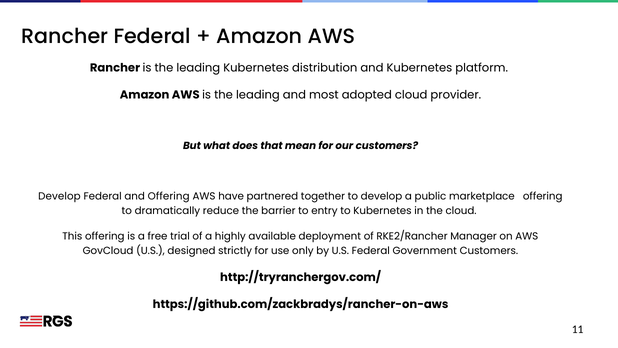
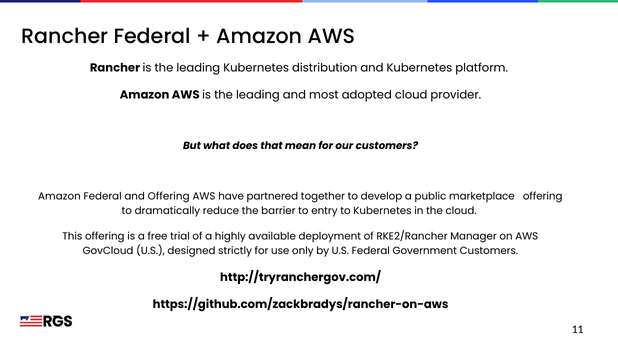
Develop at (59, 196): Develop -> Amazon
